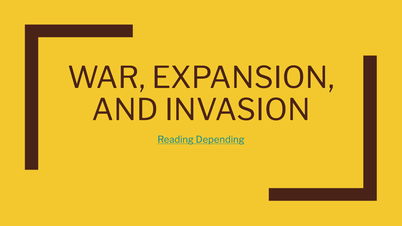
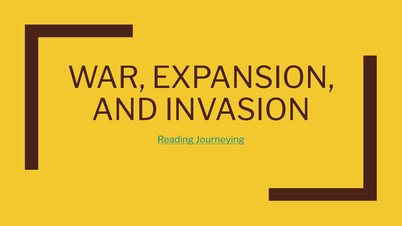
Depending: Depending -> Journeying
